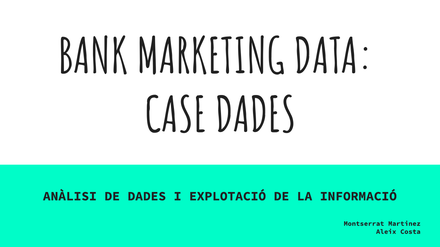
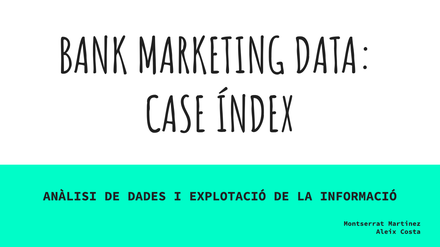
CASE DADES: DADES -> ÍNDEX
